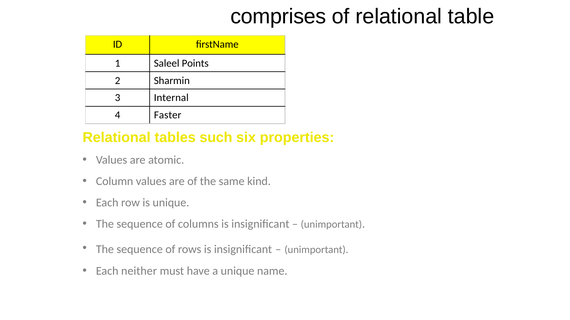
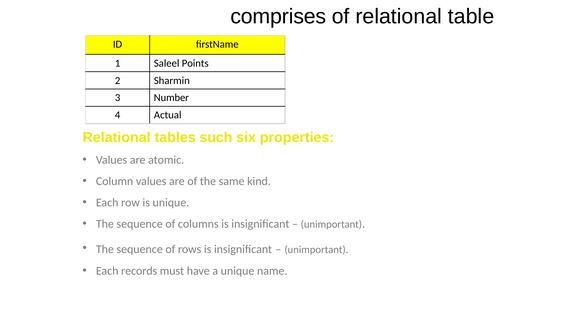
Internal: Internal -> Number
Faster: Faster -> Actual
neither: neither -> records
